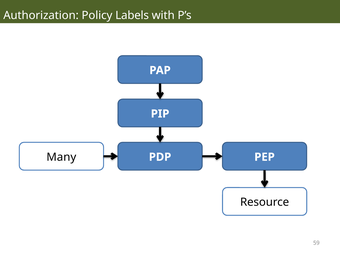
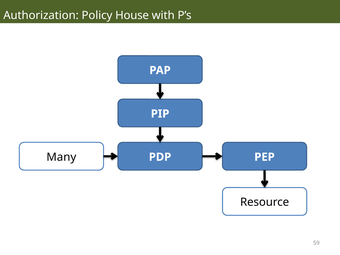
Labels: Labels -> House
